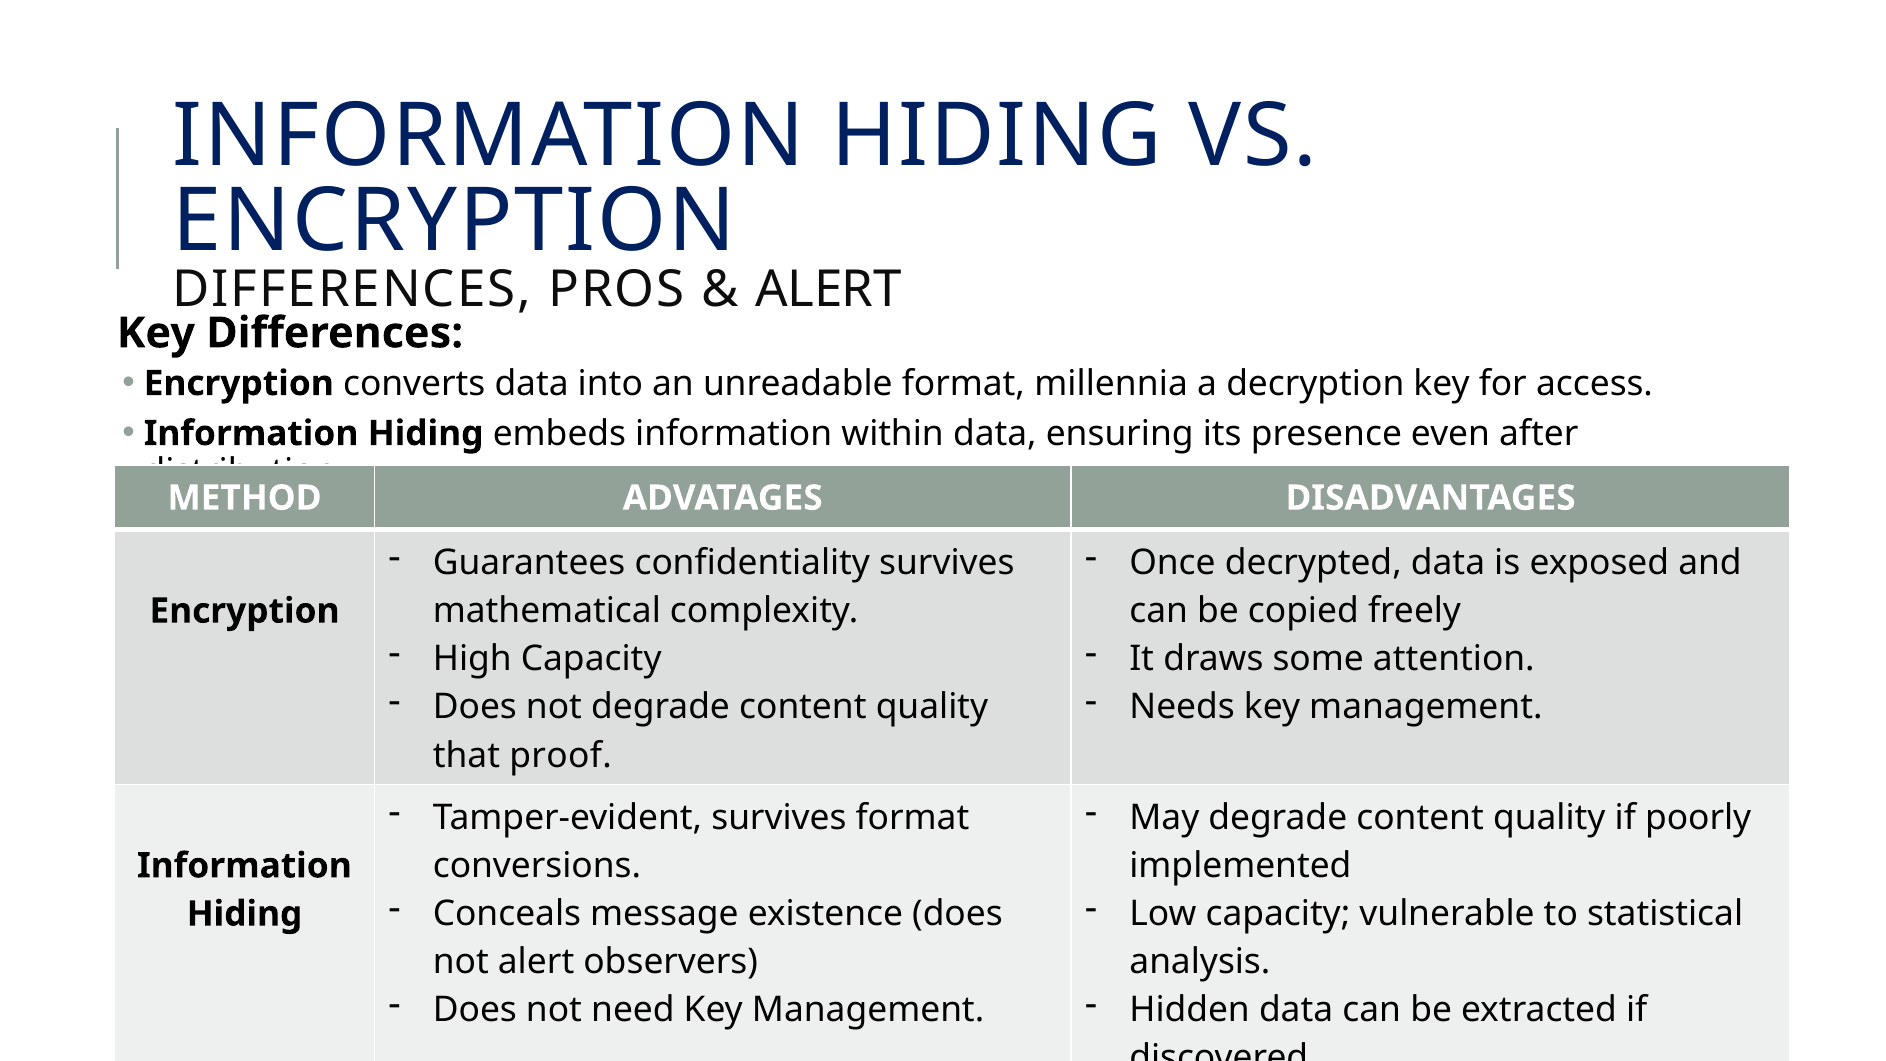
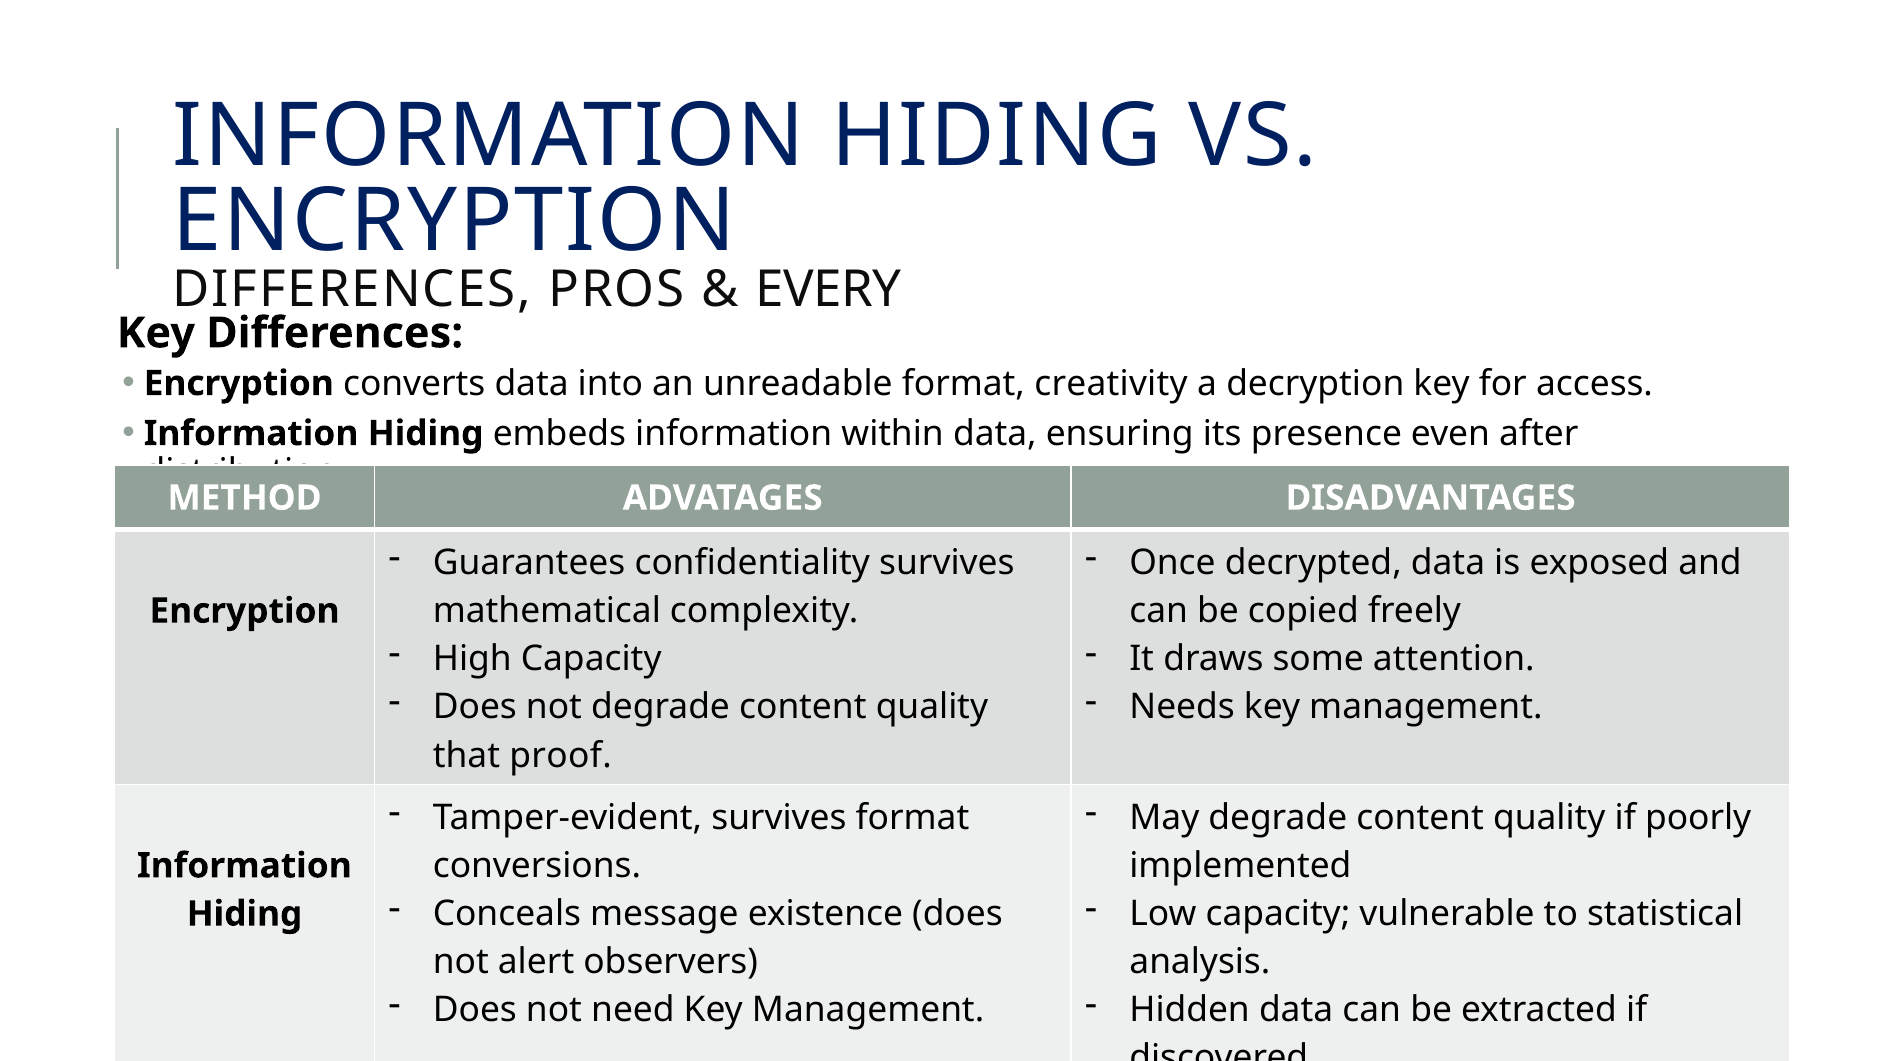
ALERT at (829, 290): ALERT -> EVERY
millennia: millennia -> creativity
